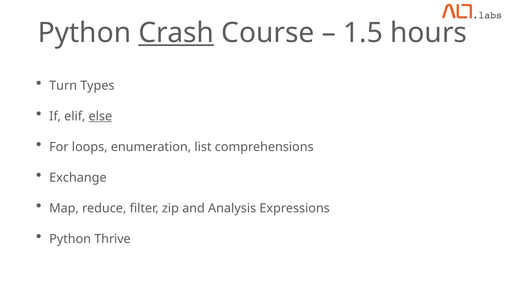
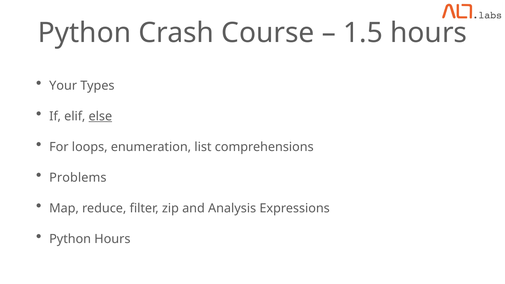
Crash underline: present -> none
Turn: Turn -> Your
Exchange: Exchange -> Problems
Python Thrive: Thrive -> Hours
